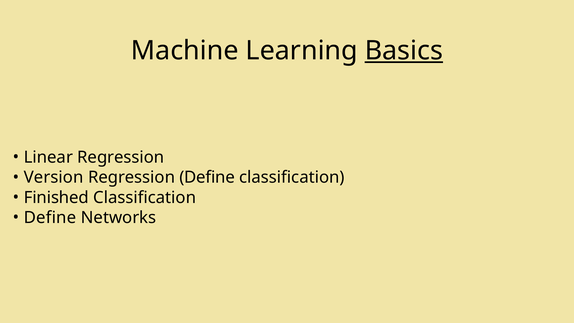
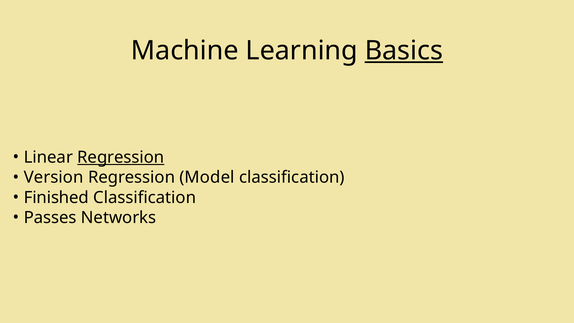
Regression at (121, 157) underline: none -> present
Regression Define: Define -> Model
Define at (50, 218): Define -> Passes
